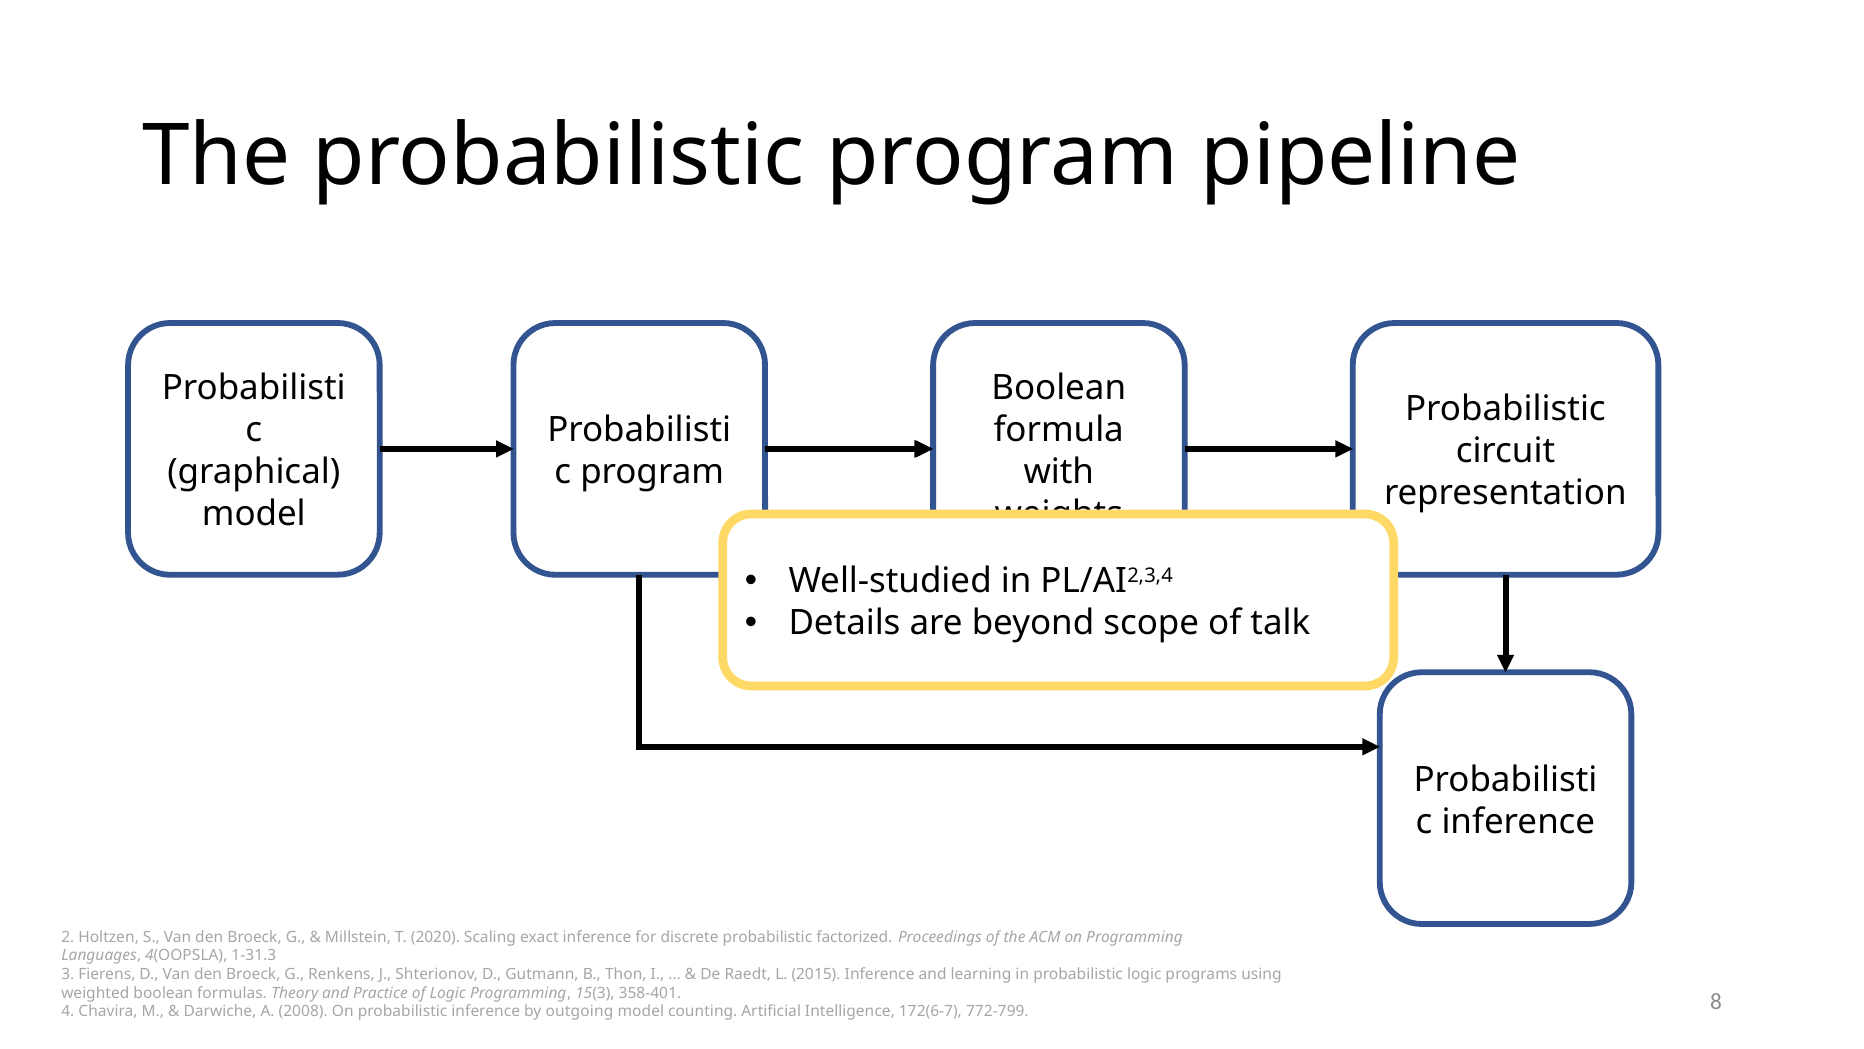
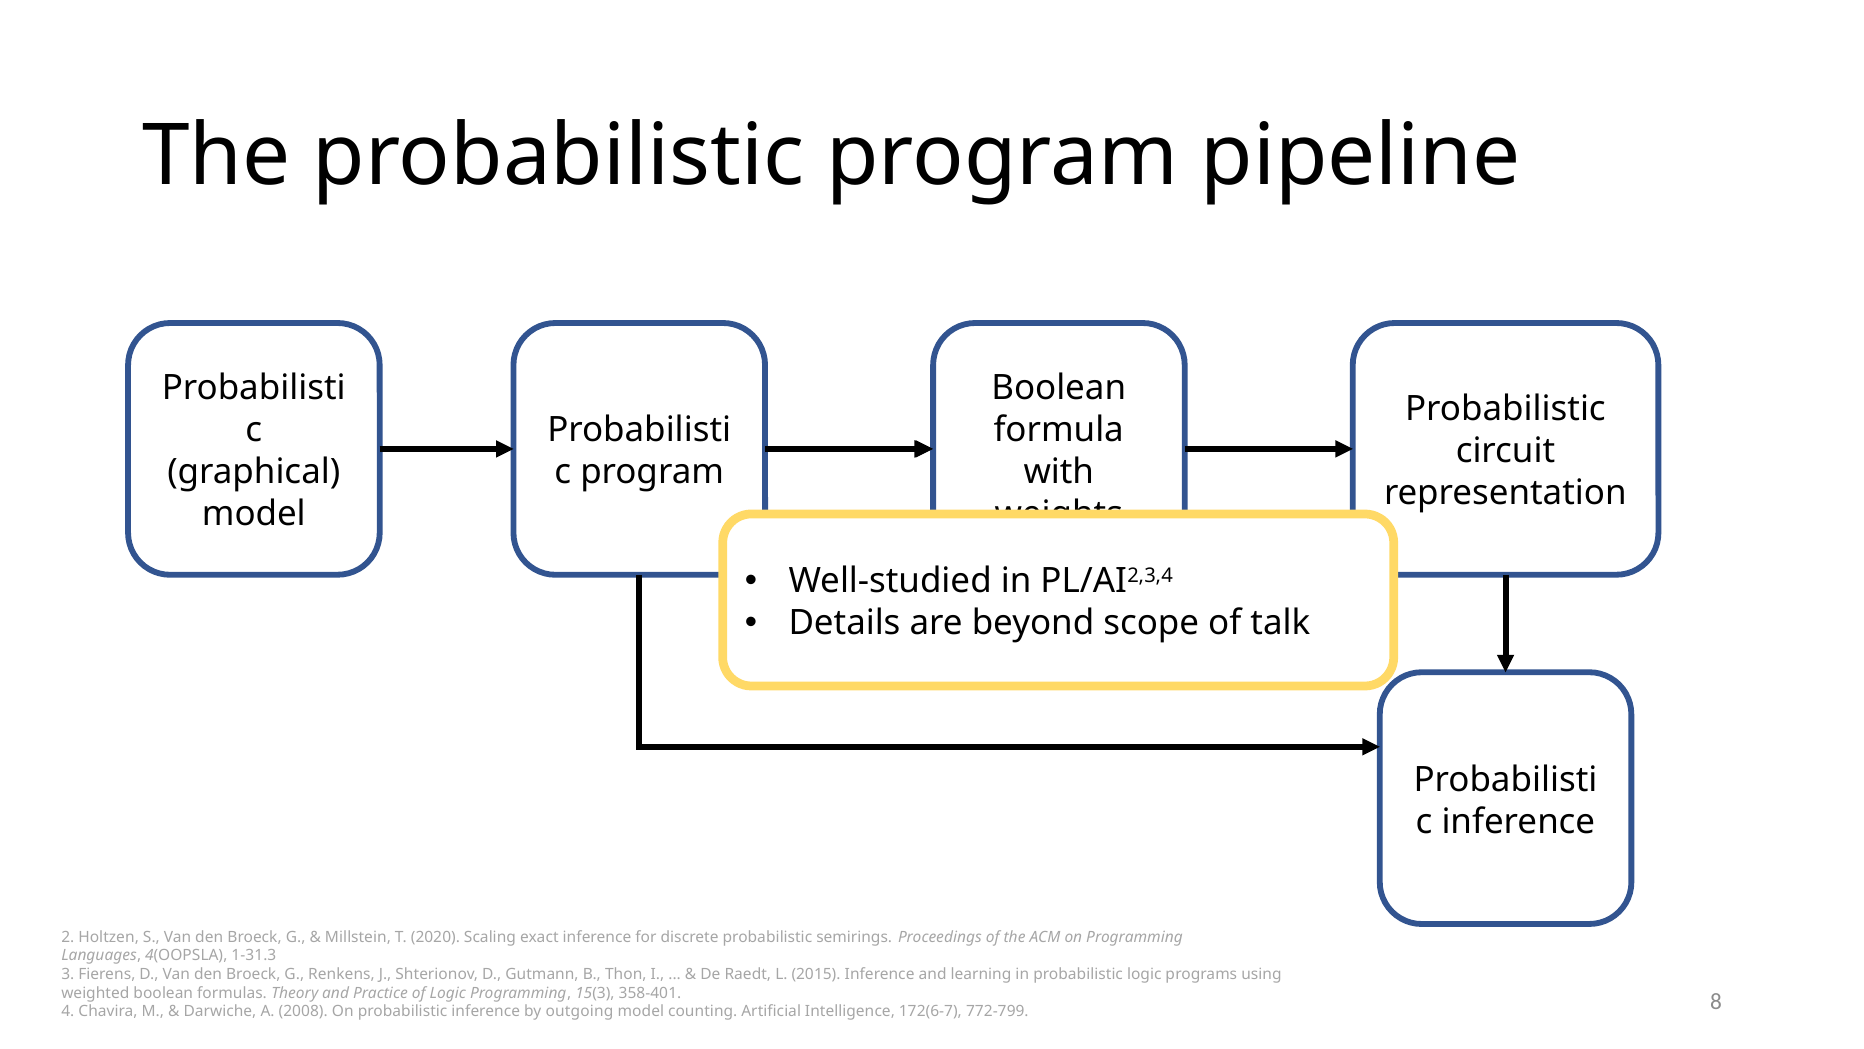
factorized: factorized -> semirings
